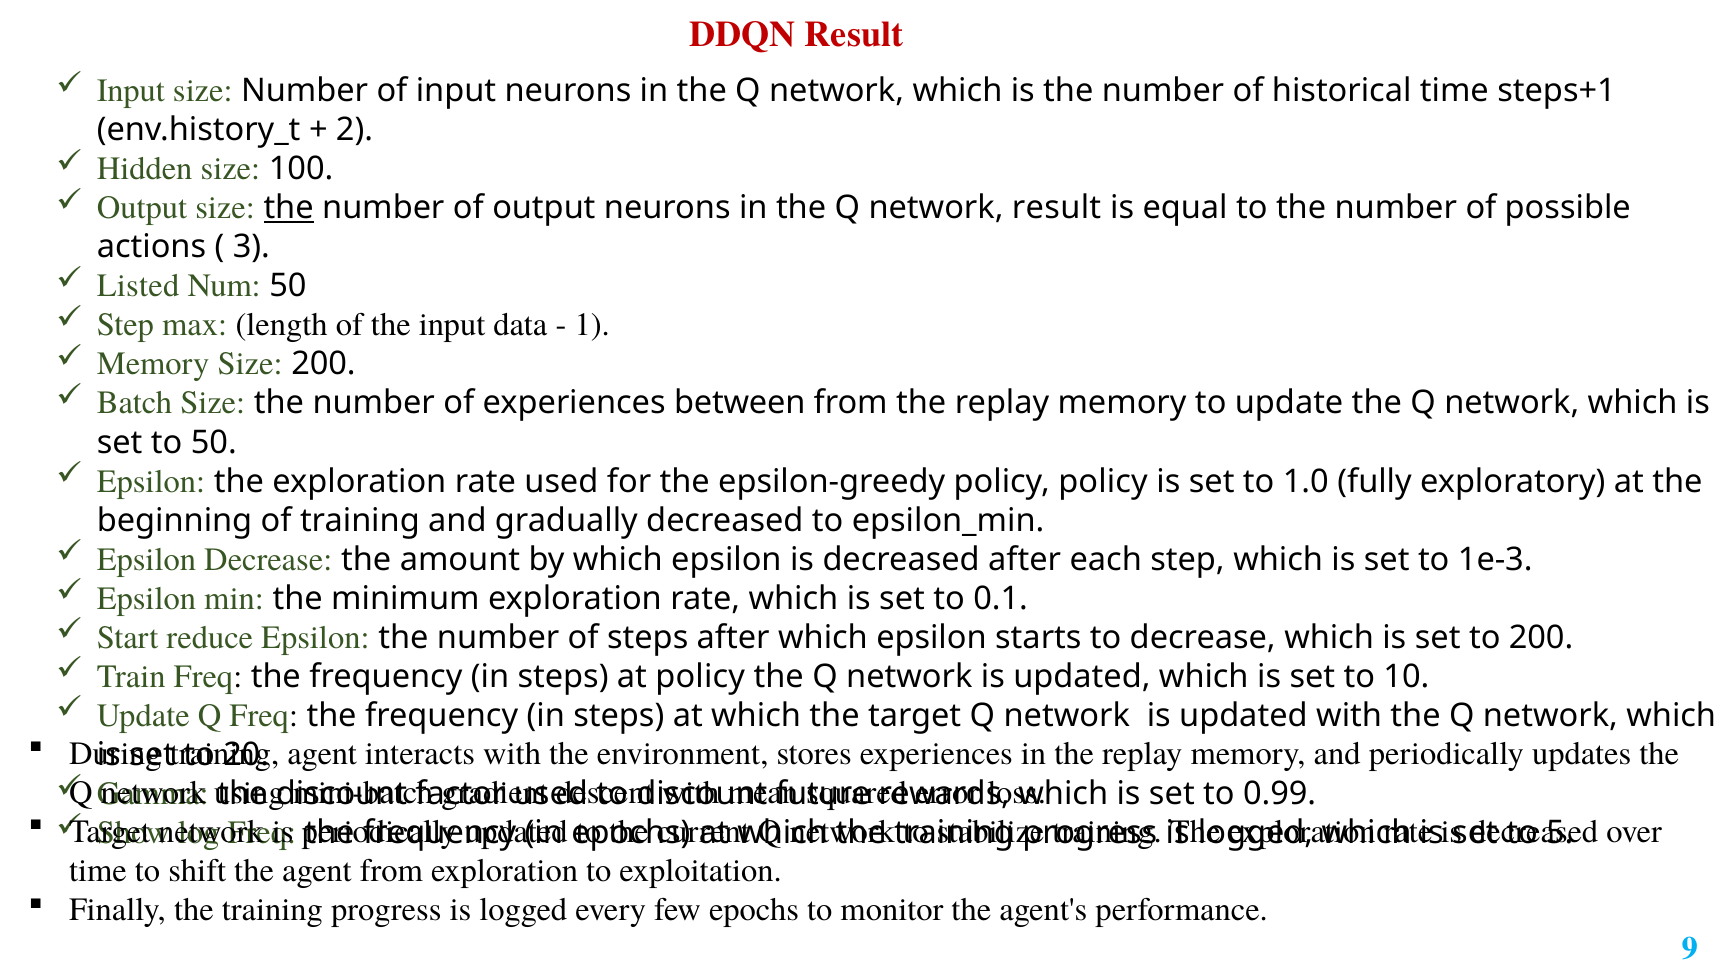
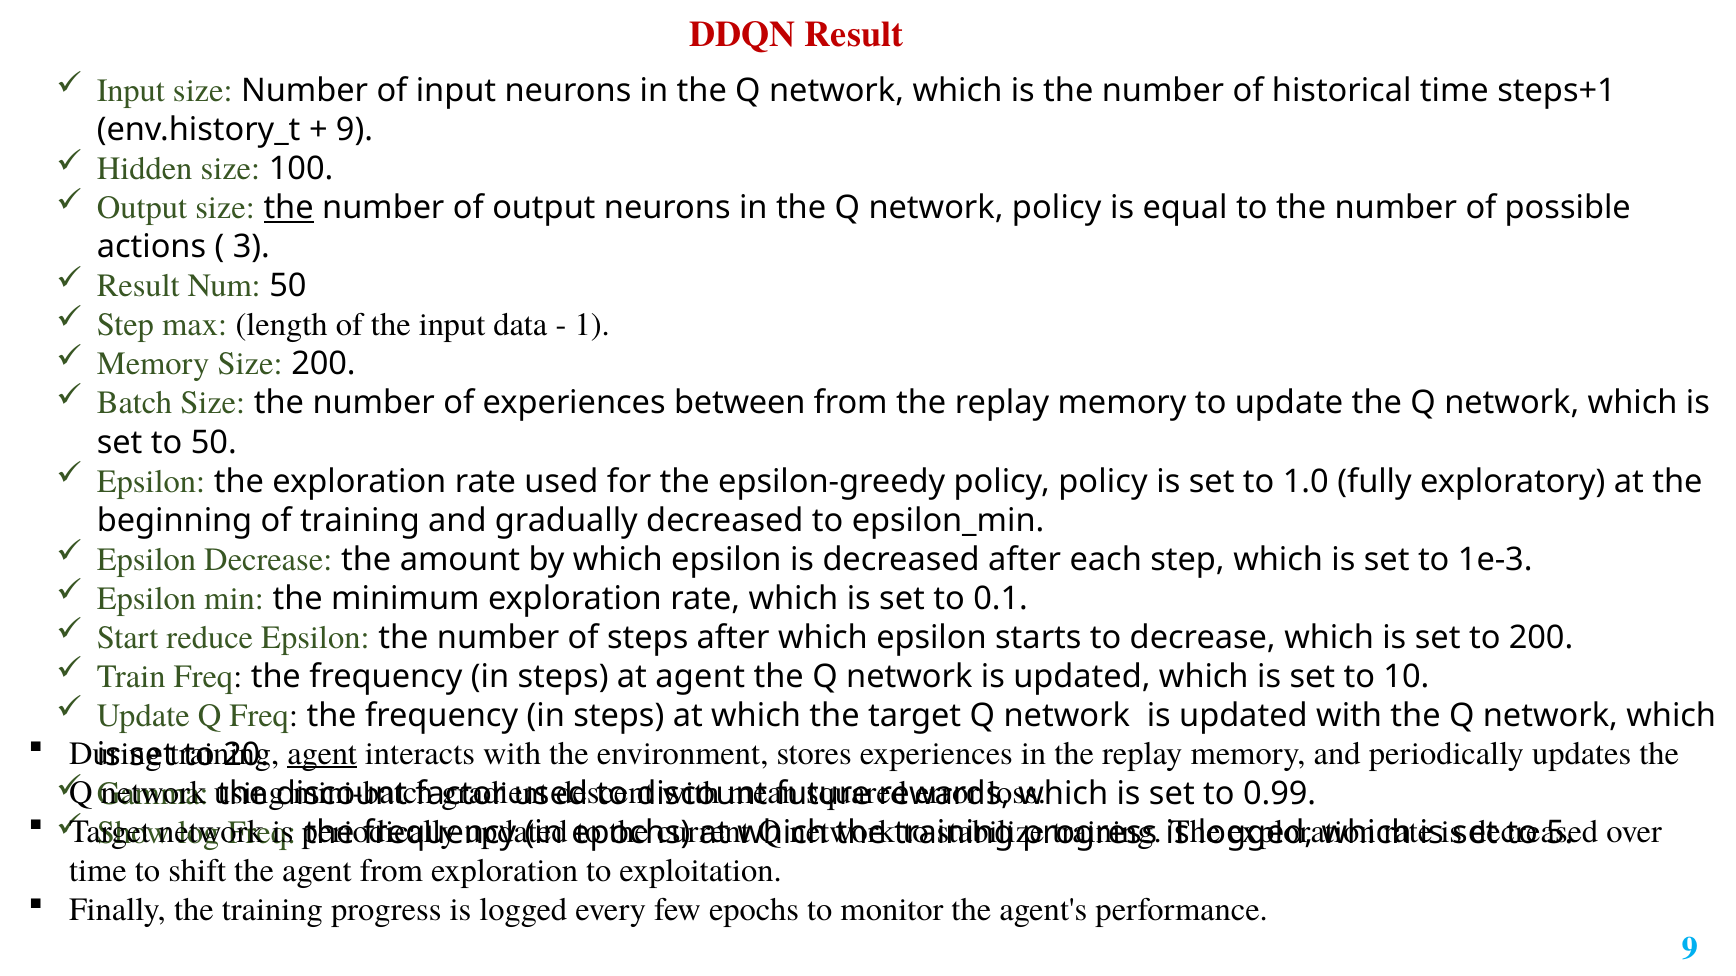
2 at (355, 130): 2 -> 9
network result: result -> policy
Listed at (138, 286): Listed -> Result
at policy: policy -> agent
agent at (322, 754) underline: none -> present
